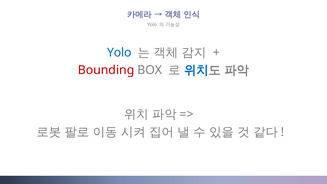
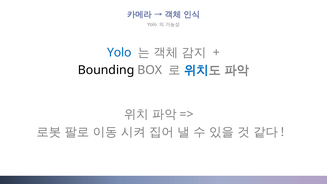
Bounding colour: red -> black
